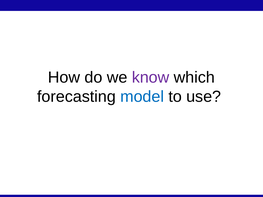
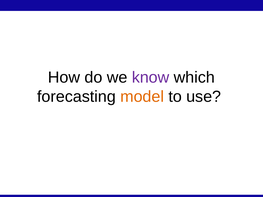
model colour: blue -> orange
